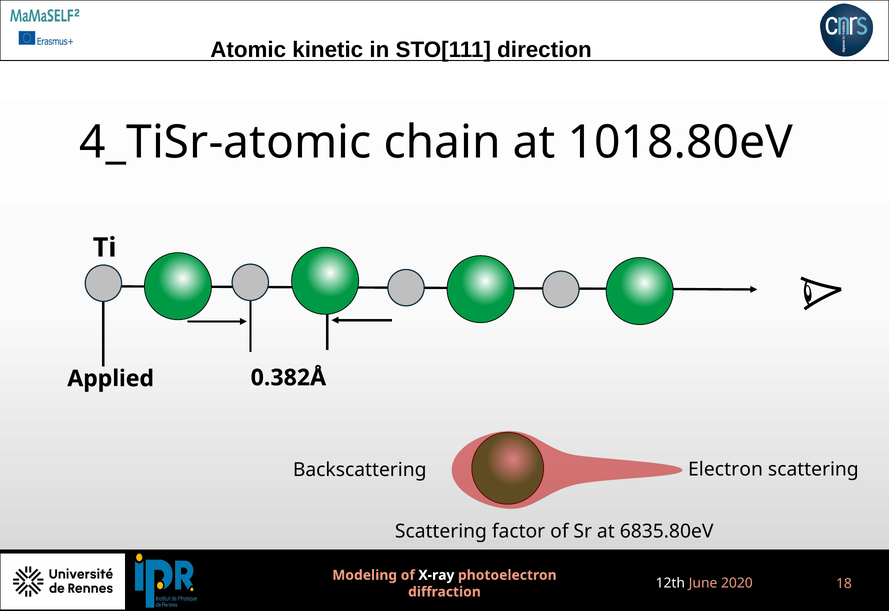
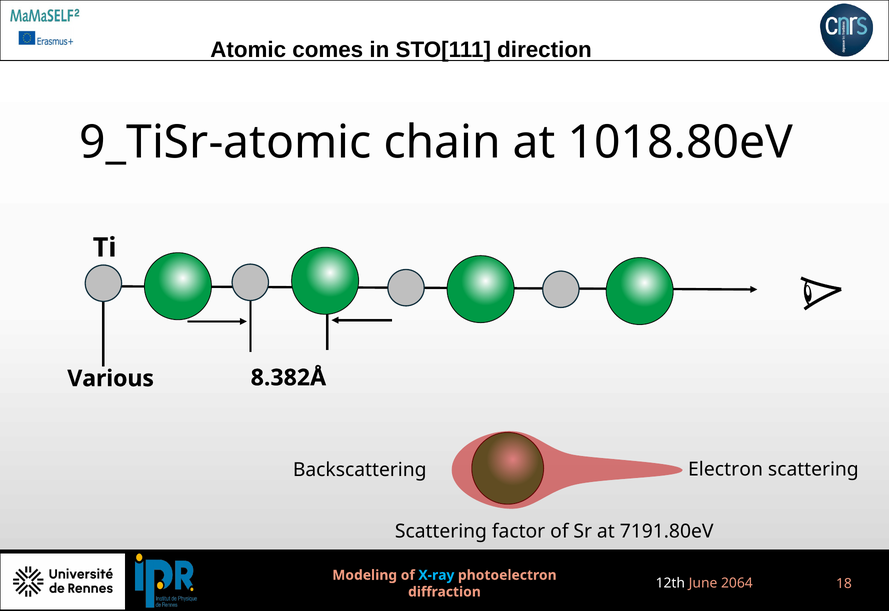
kinetic: kinetic -> comes
4_TiSr-atomic: 4_TiSr-atomic -> 9_TiSr-atomic
0.382Å: 0.382Å -> 8.382Å
Applied: Applied -> Various
6835.80eV: 6835.80eV -> 7191.80eV
X-ray colour: white -> light blue
2020: 2020 -> 2064
